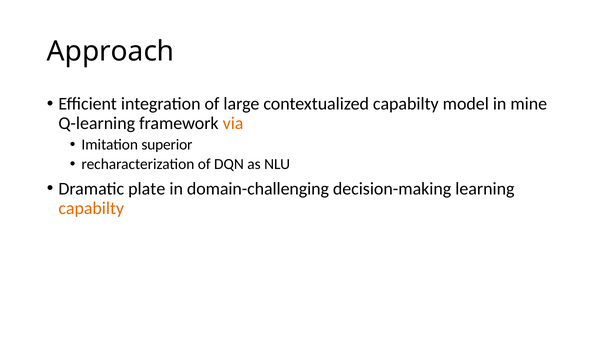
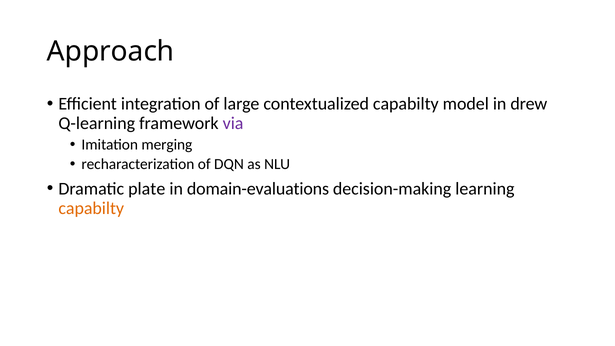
mine: mine -> drew
via colour: orange -> purple
superior: superior -> merging
domain-challenging: domain-challenging -> domain-evaluations
